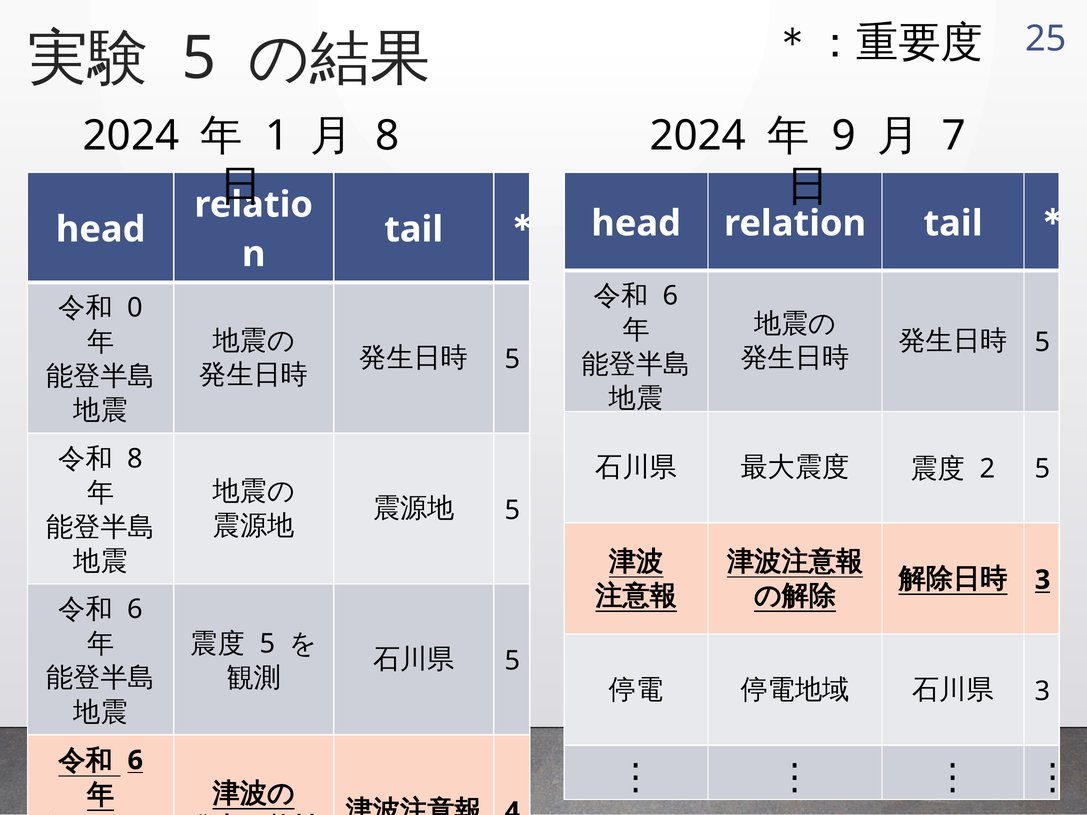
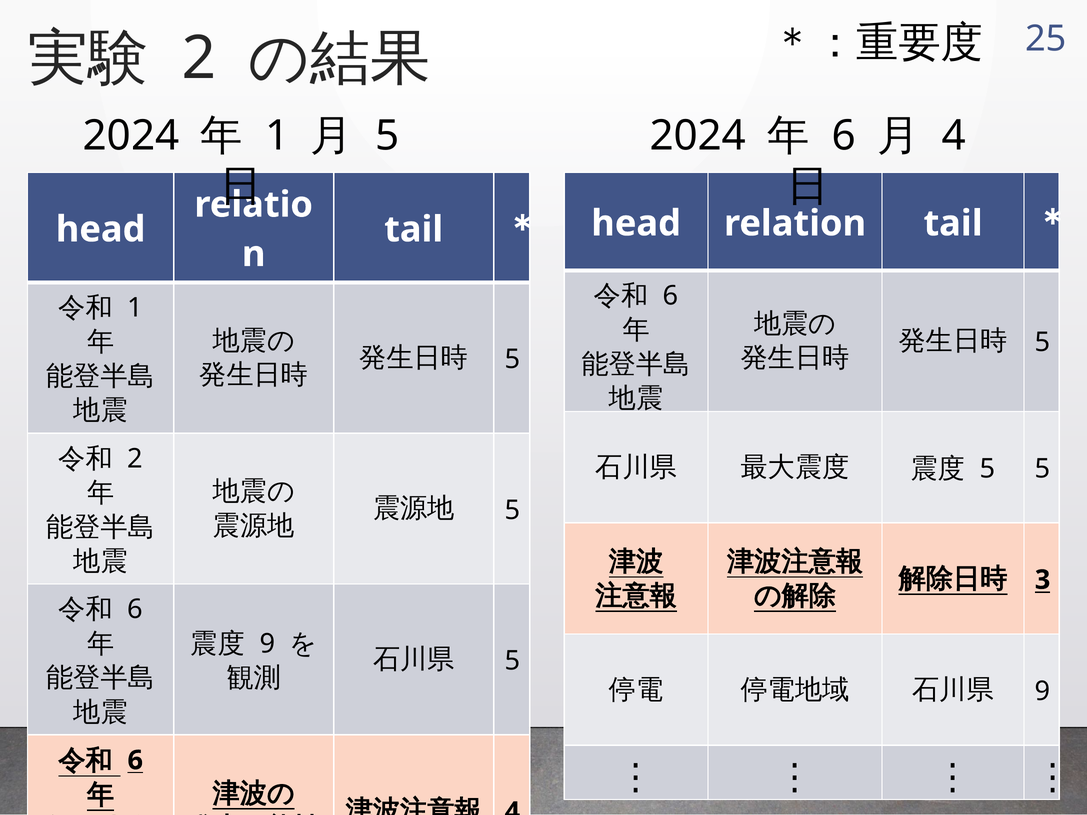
5 at (199, 58): 5 -> 2
8 at (387, 136): 8 -> 5
9 at (844, 136): 9 -> 6
7 at (954, 136): 7 -> 4
0 at (135, 308): 0 -> 1
8 at (135, 459): 8 -> 2
2 at (988, 469): 2 -> 5
5 at (267, 644): 5 -> 9
3 at (1043, 691): 3 -> 9
